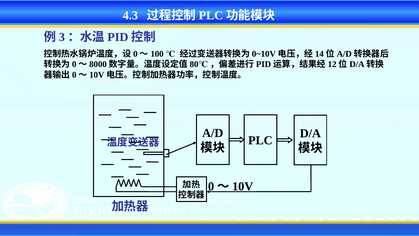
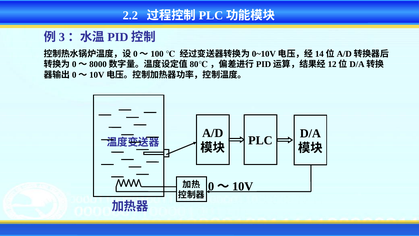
4.3: 4.3 -> 2.2
